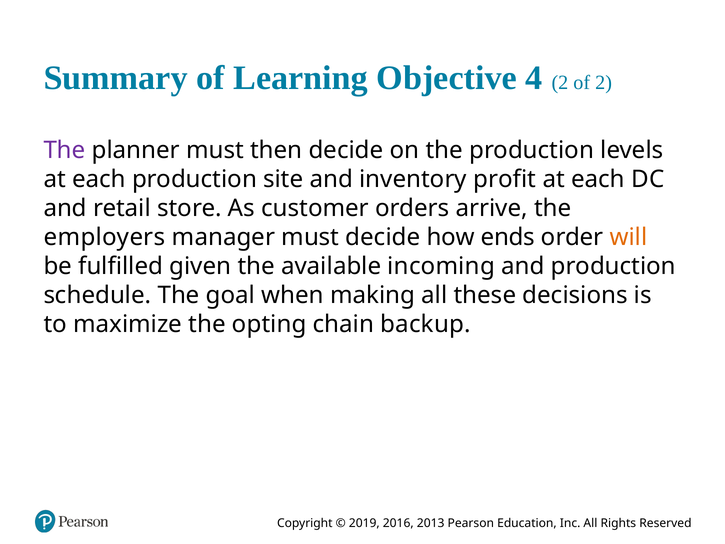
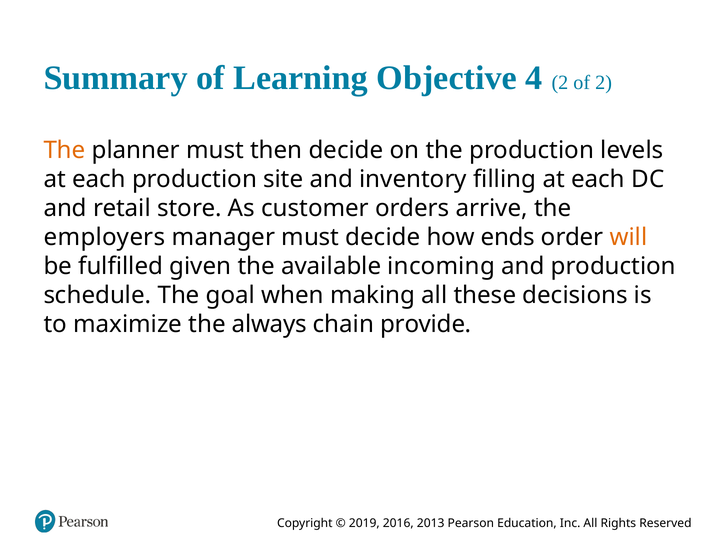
The at (64, 150) colour: purple -> orange
profit: profit -> filling
opting: opting -> always
backup: backup -> provide
